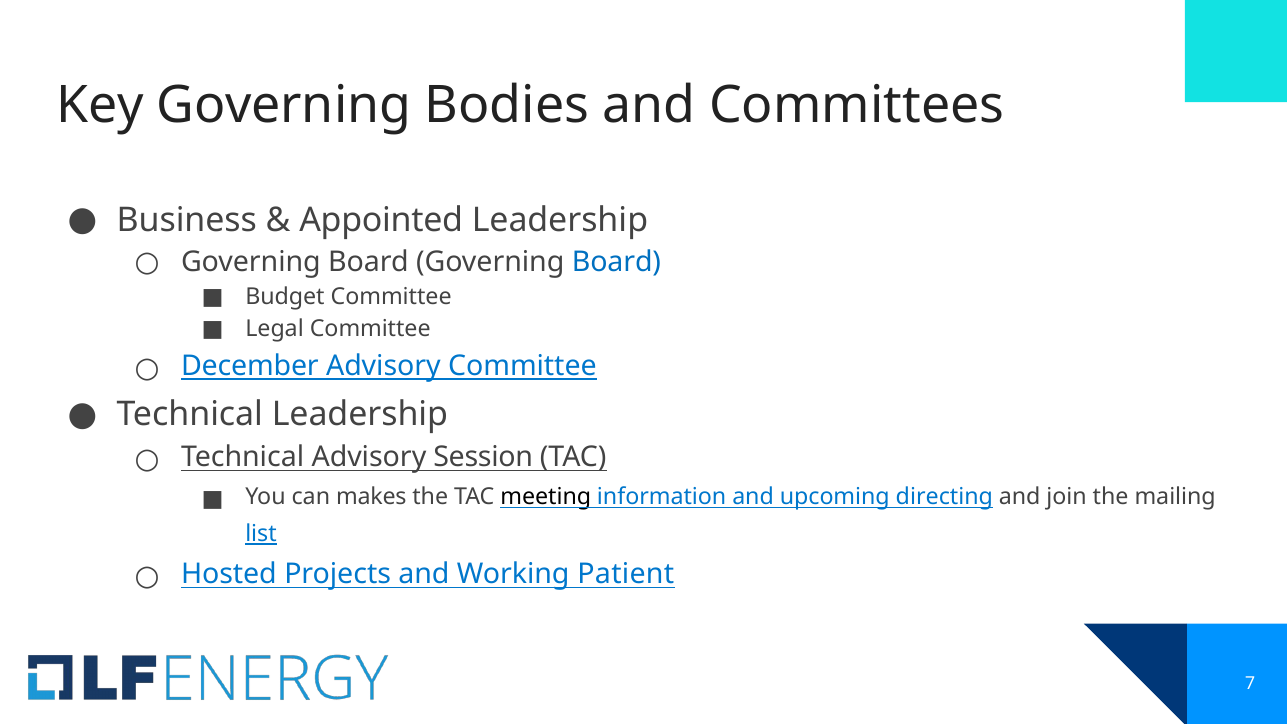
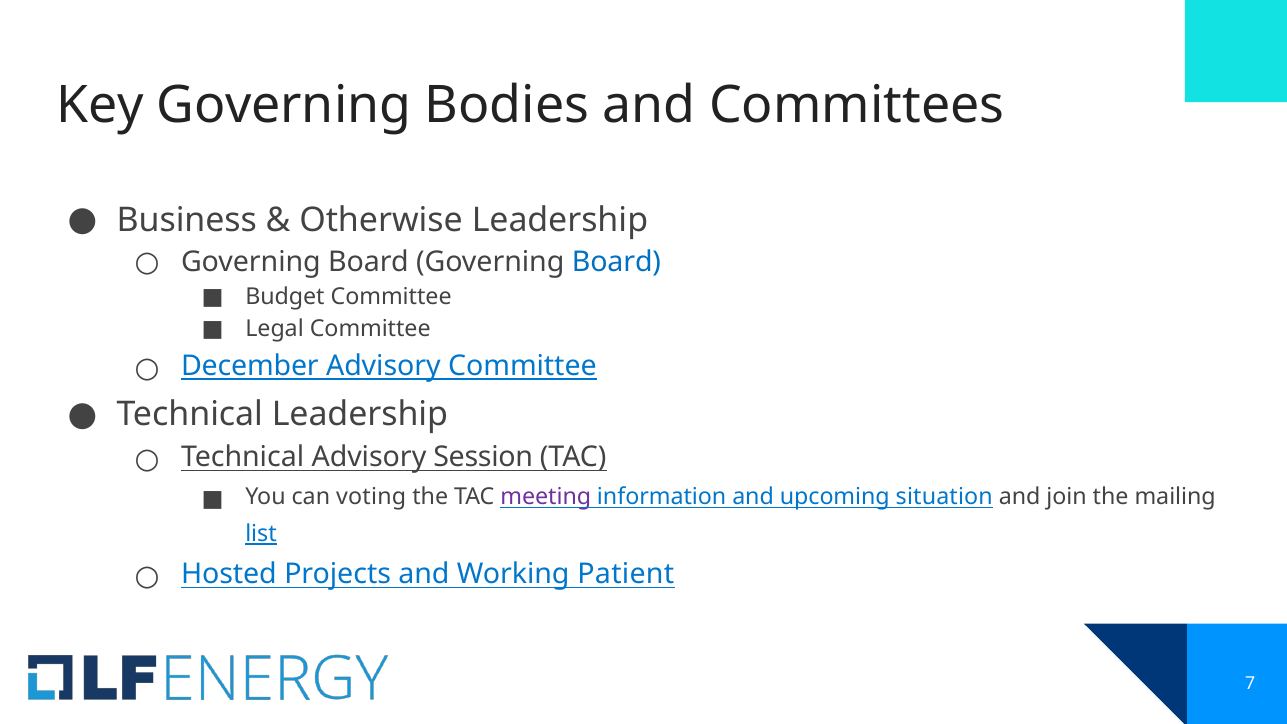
Appointed: Appointed -> Otherwise
makes: makes -> voting
meeting colour: black -> purple
directing: directing -> situation
